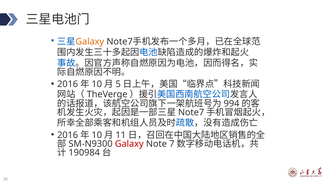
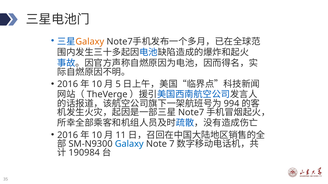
Galaxy at (129, 144) colour: red -> blue
